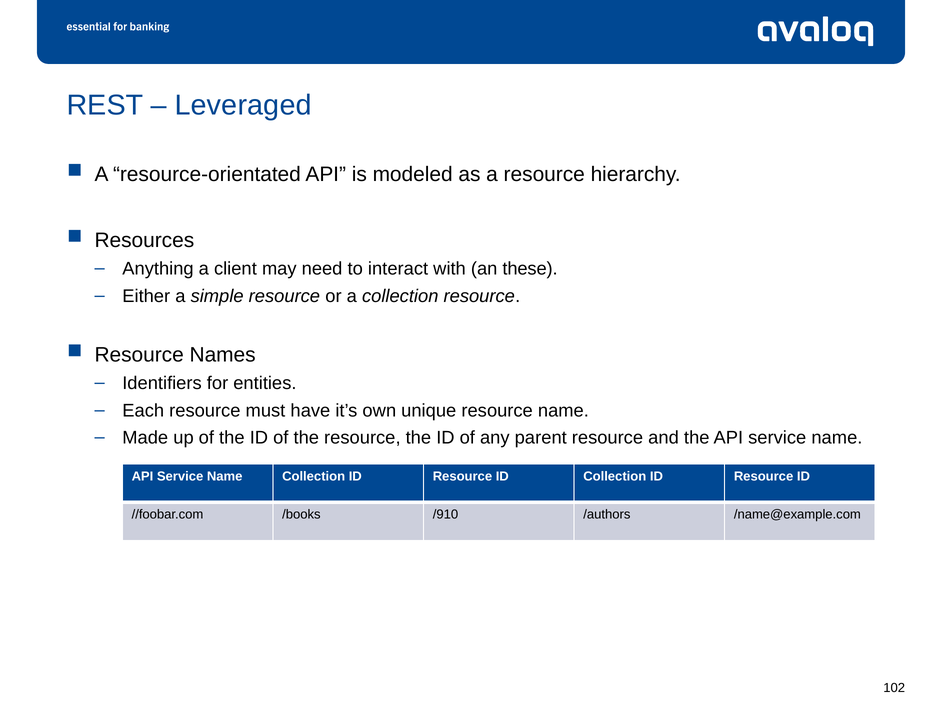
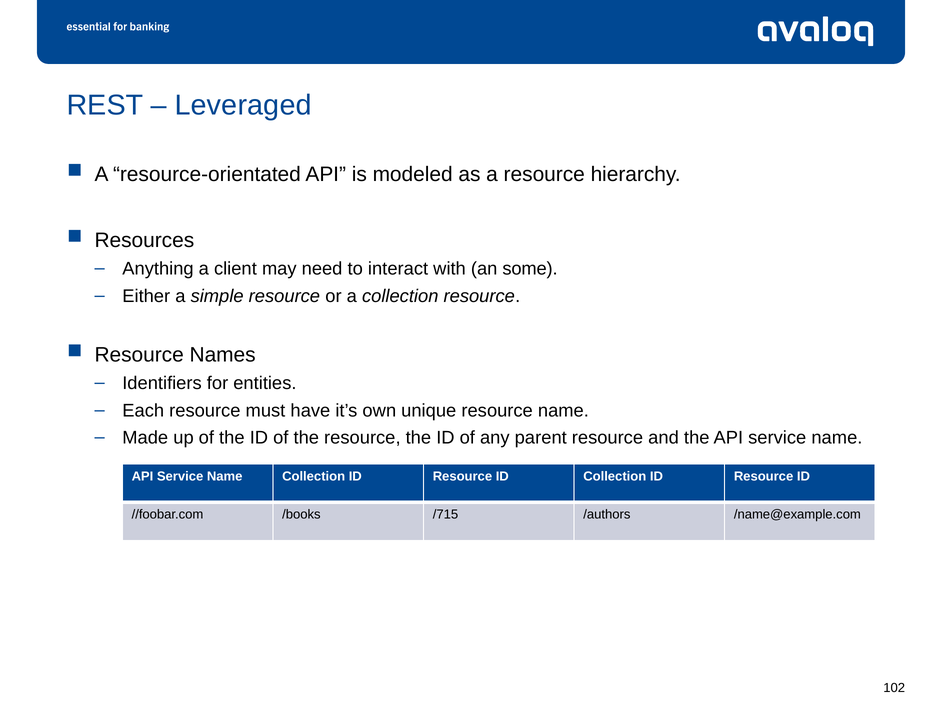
these: these -> some
/910: /910 -> /715
